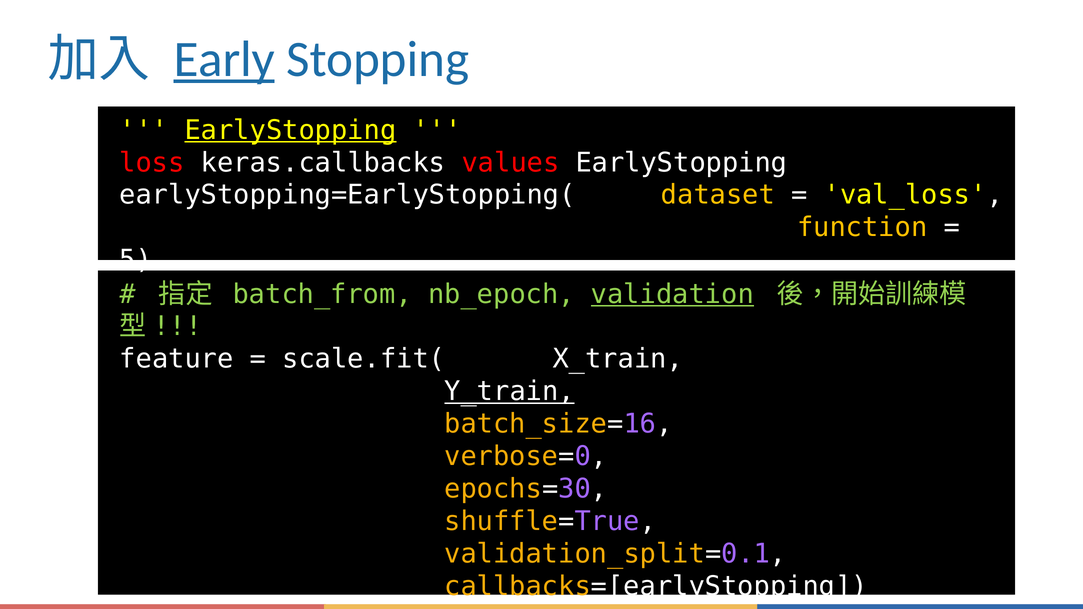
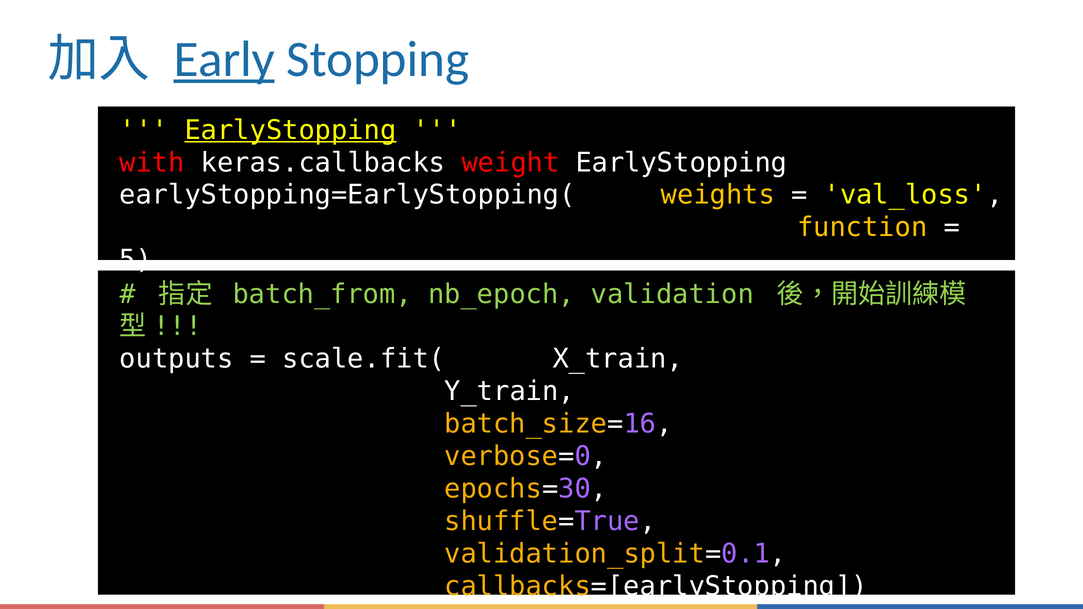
loss: loss -> with
values: values -> weight
dataset: dataset -> weights
validation underline: present -> none
feature: feature -> outputs
Y_train underline: present -> none
